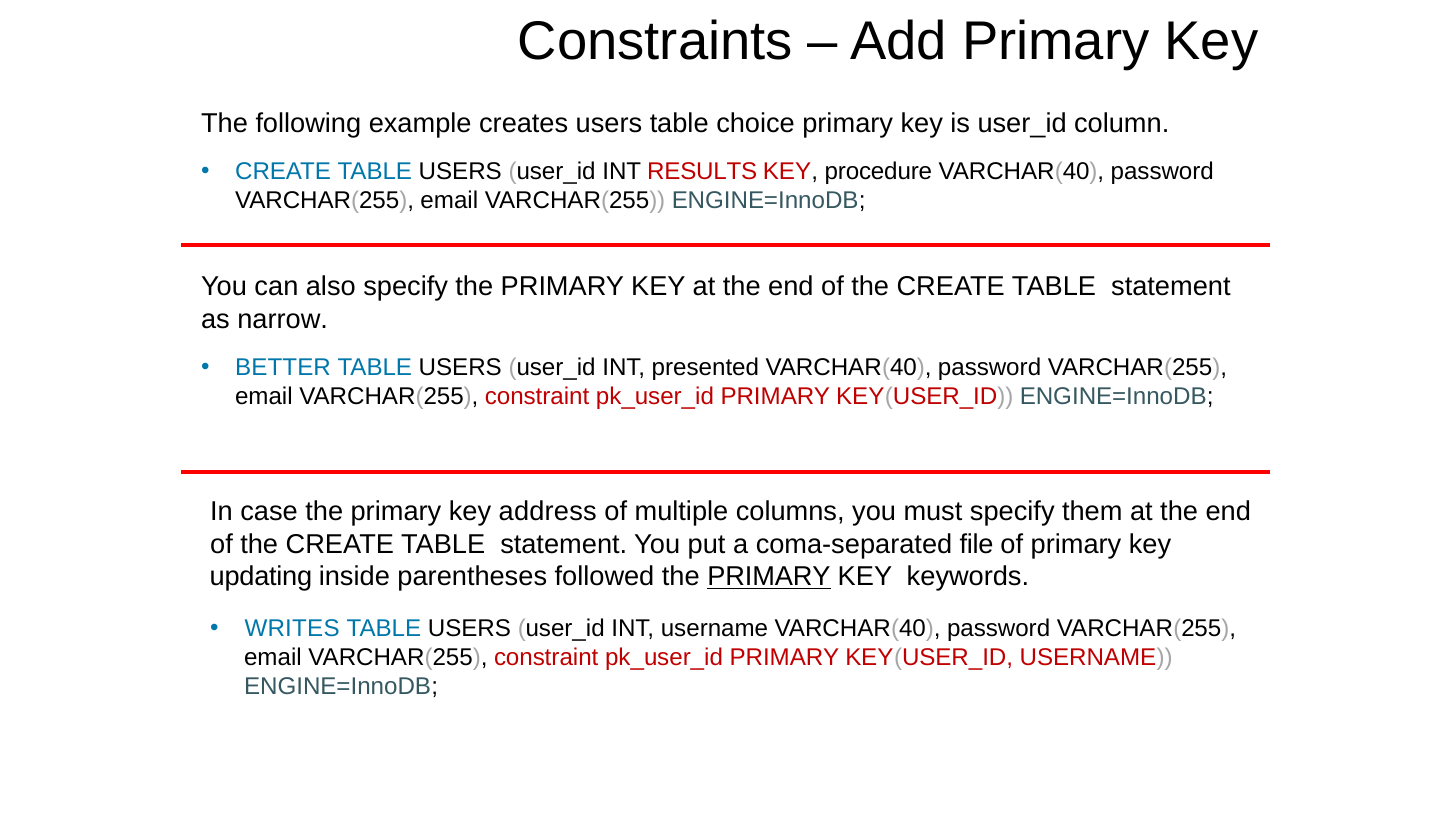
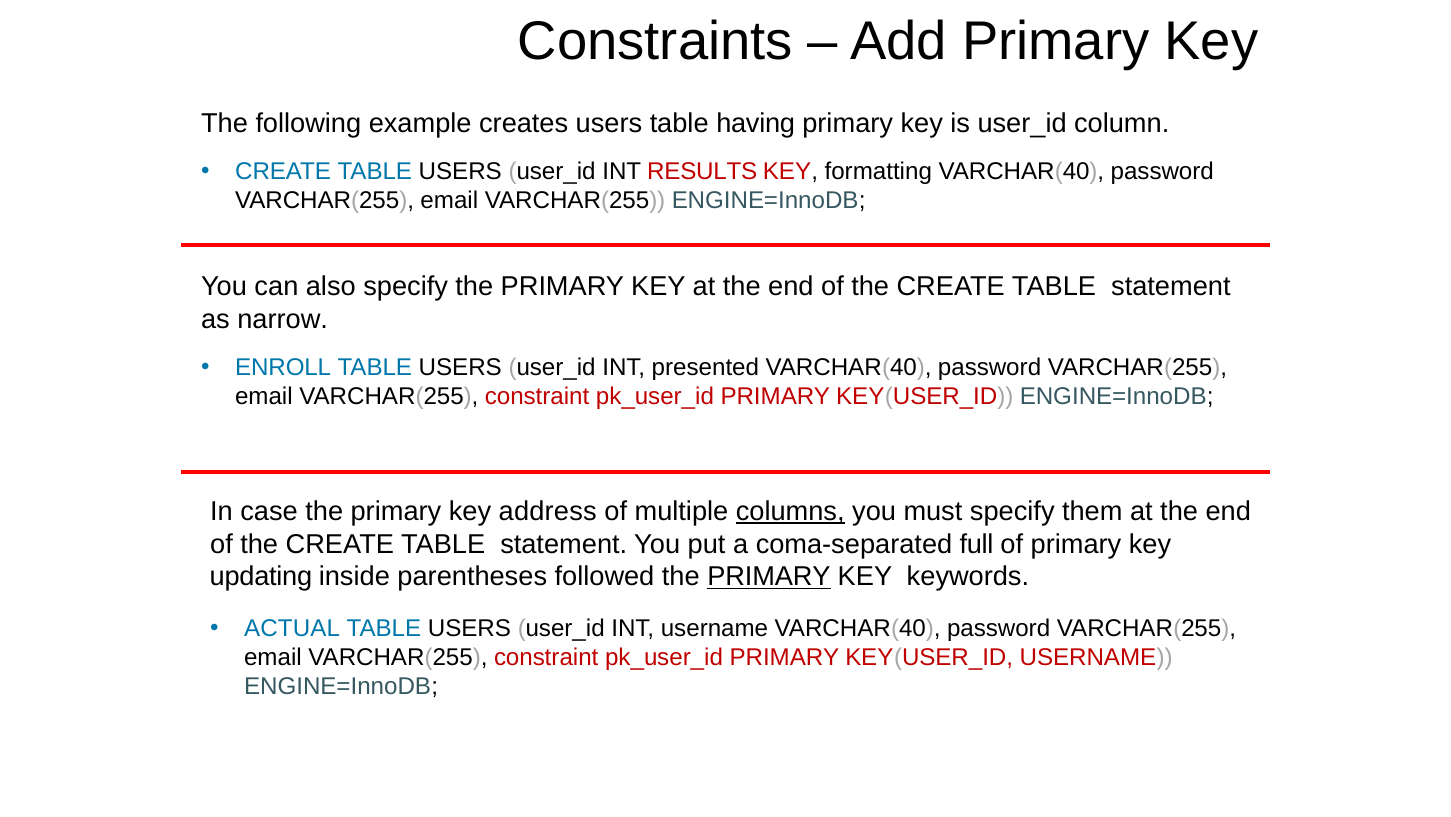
choice: choice -> having
procedure: procedure -> formatting
BETTER: BETTER -> ENROLL
columns underline: none -> present
file: file -> full
WRITES: WRITES -> ACTUAL
